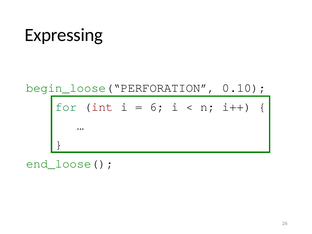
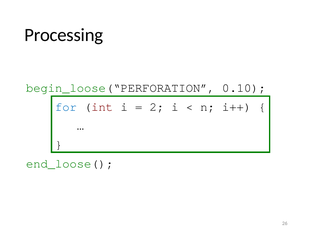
Expressing: Expressing -> Processing
for colour: green -> blue
6: 6 -> 2
